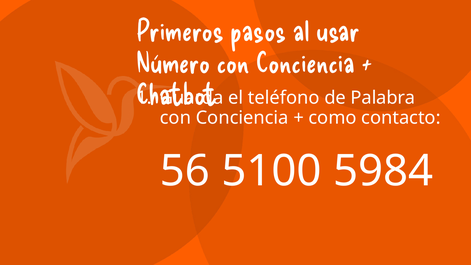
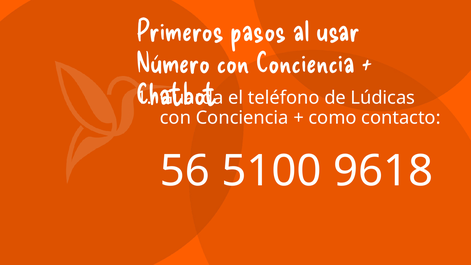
Palabra: Palabra -> Lúdicas
5984: 5984 -> 9618
